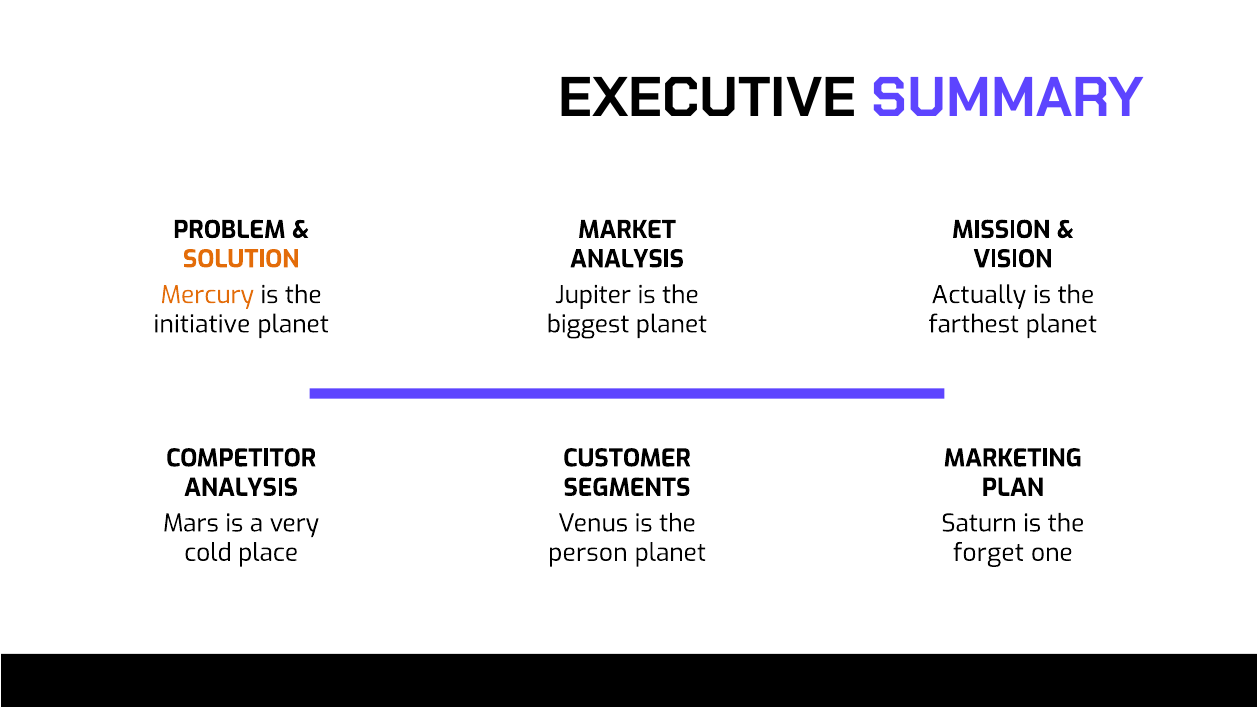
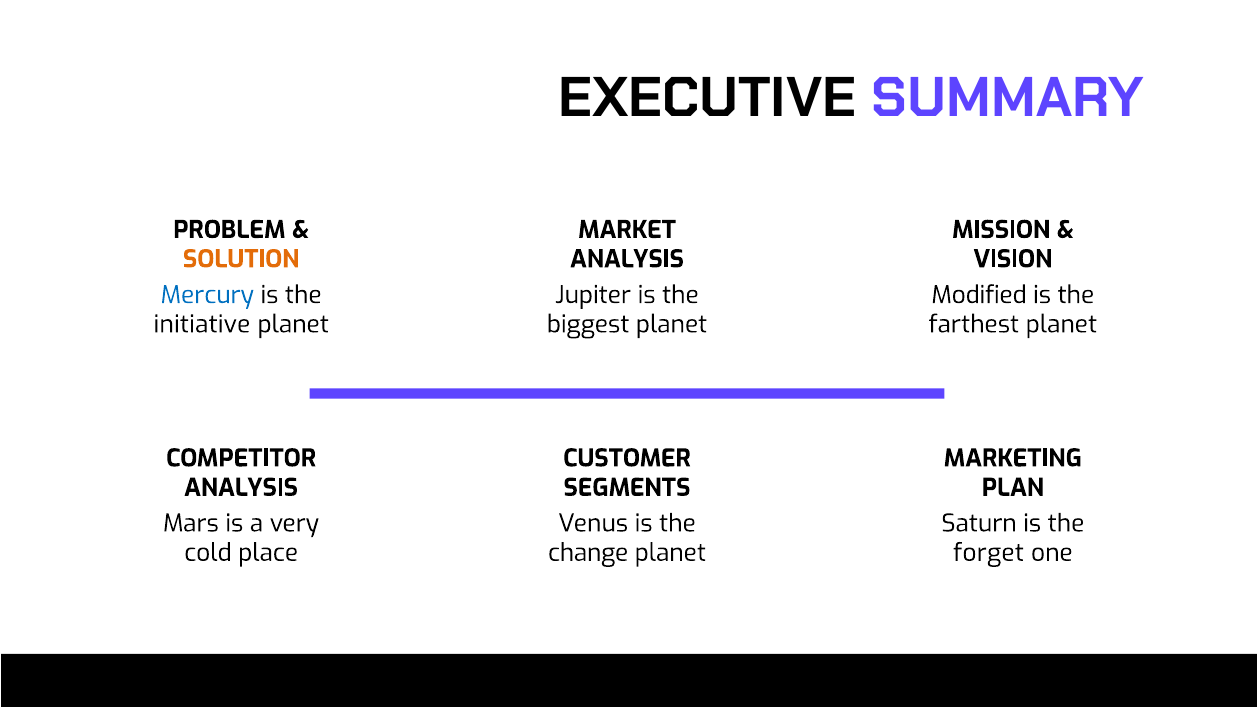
Mercury colour: orange -> blue
Actually: Actually -> Modified
person: person -> change
